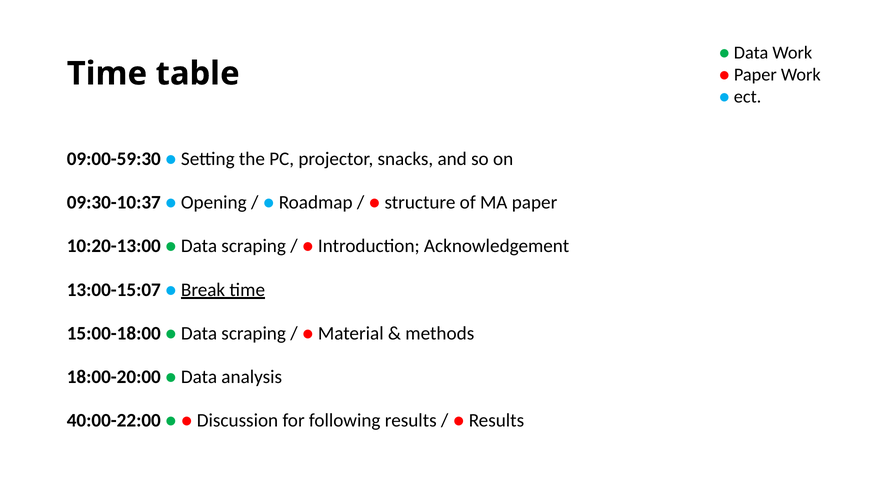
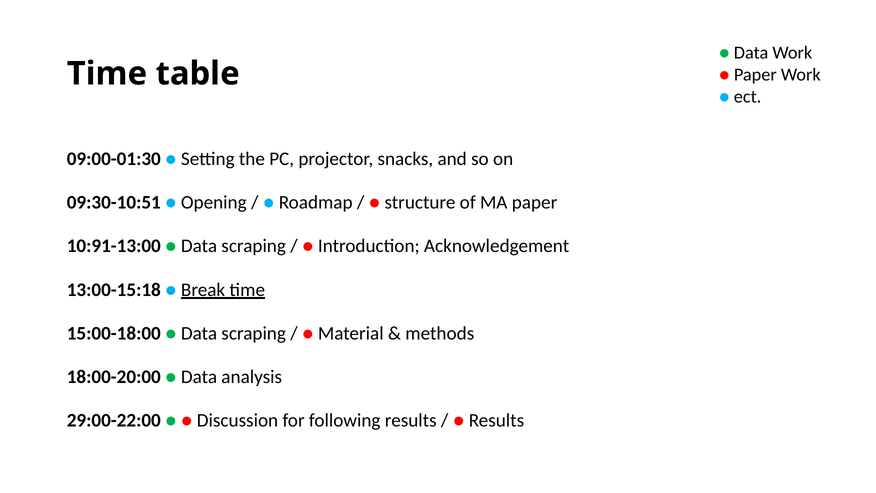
09:00-59:30: 09:00-59:30 -> 09:00-01:30
09:30-10:37: 09:30-10:37 -> 09:30-10:51
10:20-13:00: 10:20-13:00 -> 10:91-13:00
13:00-15:07: 13:00-15:07 -> 13:00-15:18
40:00-22:00: 40:00-22:00 -> 29:00-22:00
